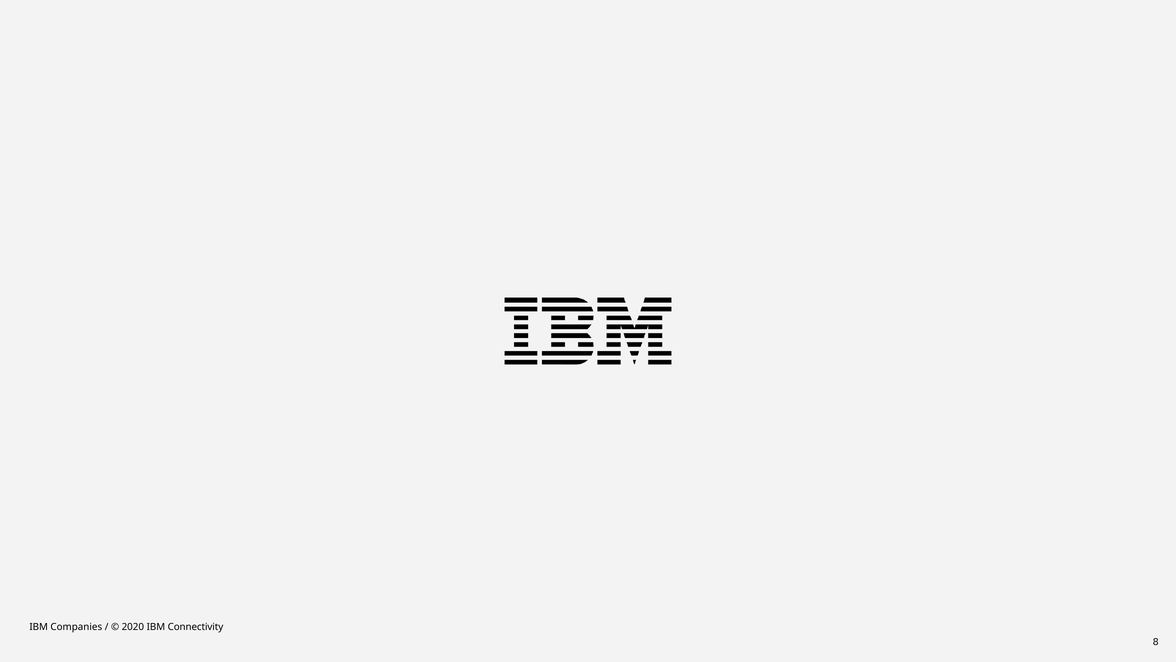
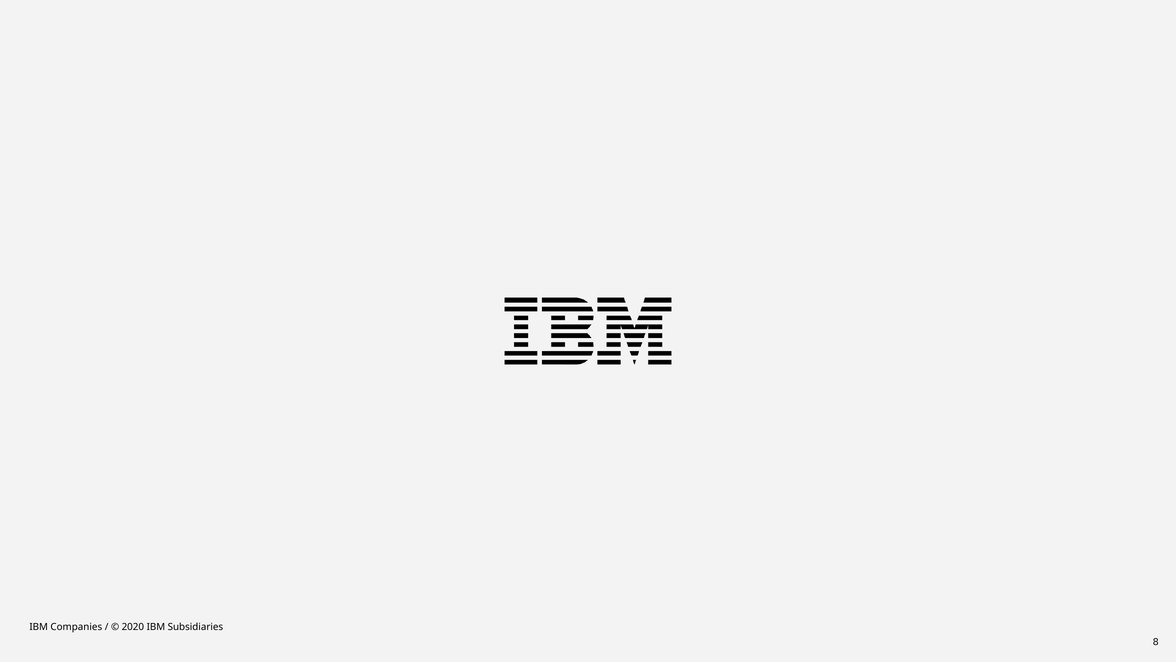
Connectivity: Connectivity -> Subsidiaries
